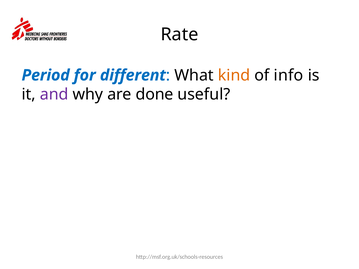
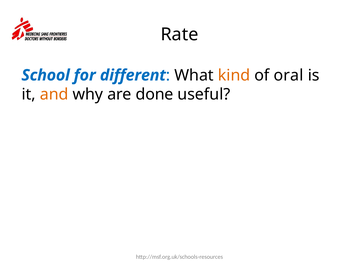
Period: Period -> School
info: info -> oral
and colour: purple -> orange
